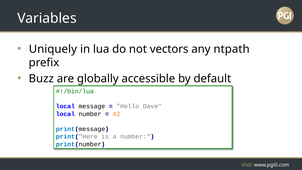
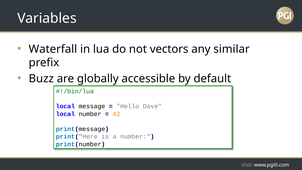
Uniquely: Uniquely -> Waterfall
ntpath: ntpath -> similar
